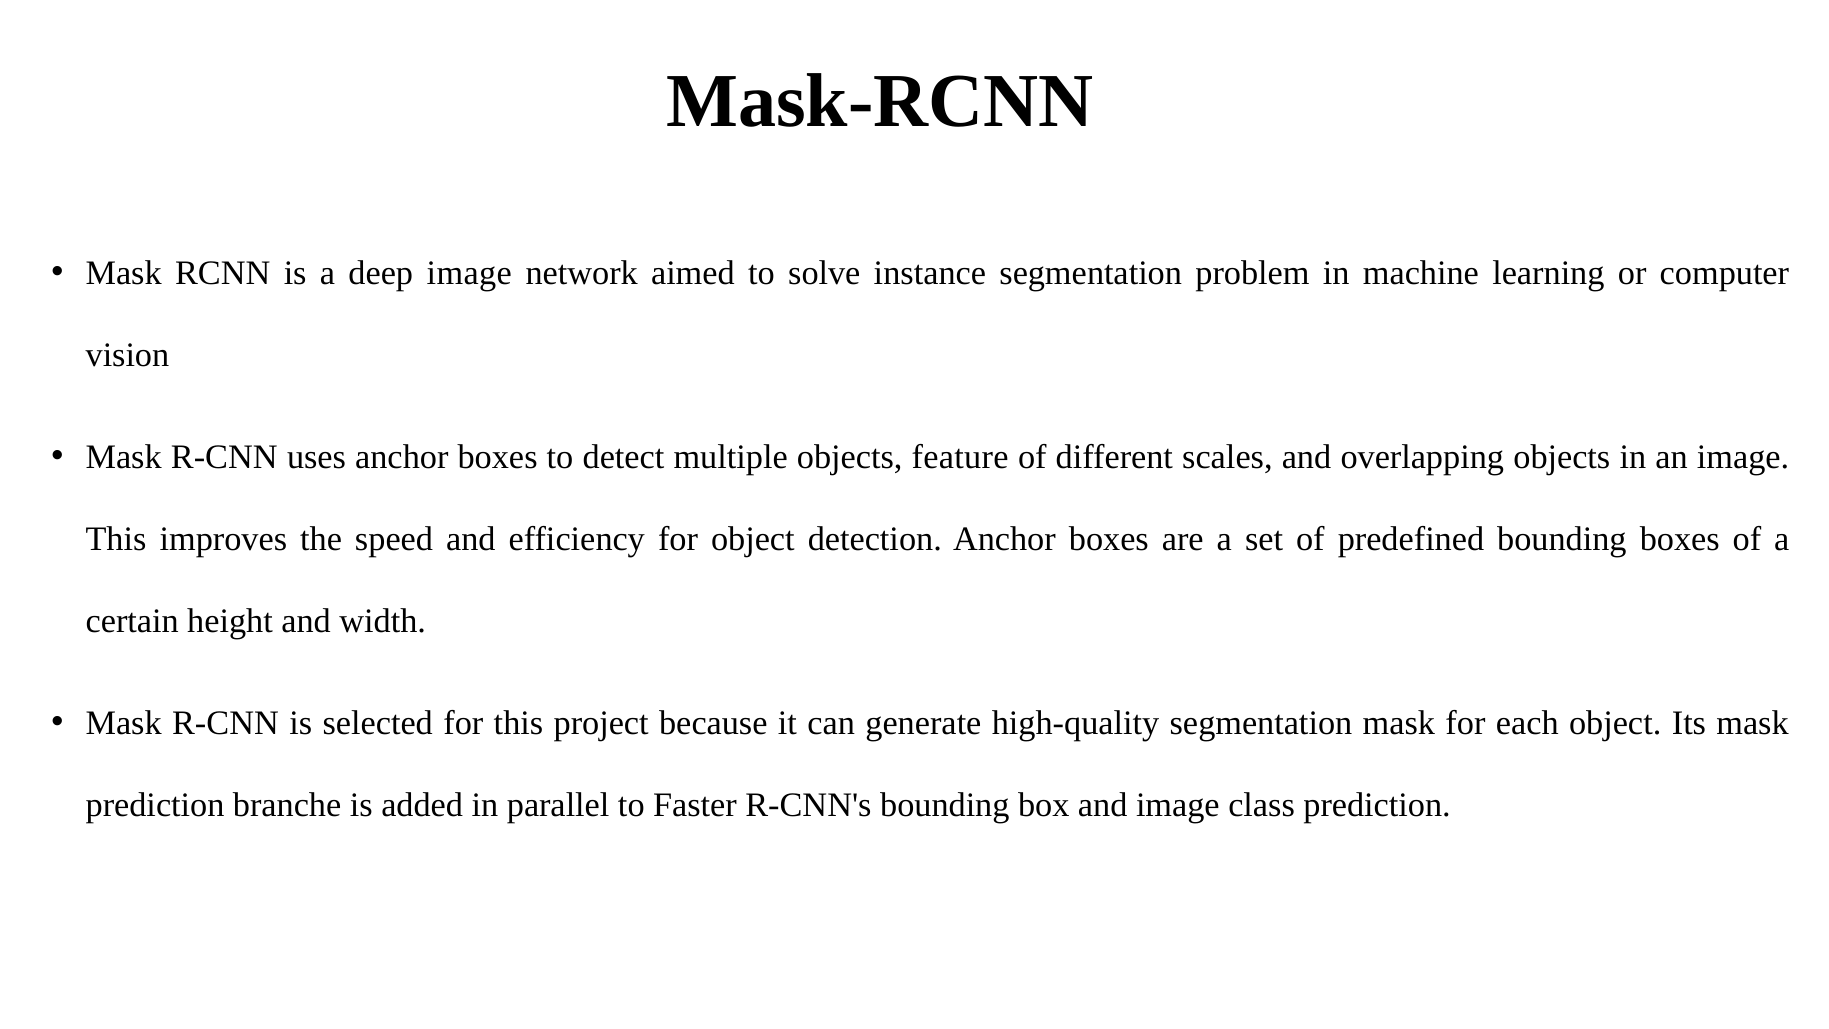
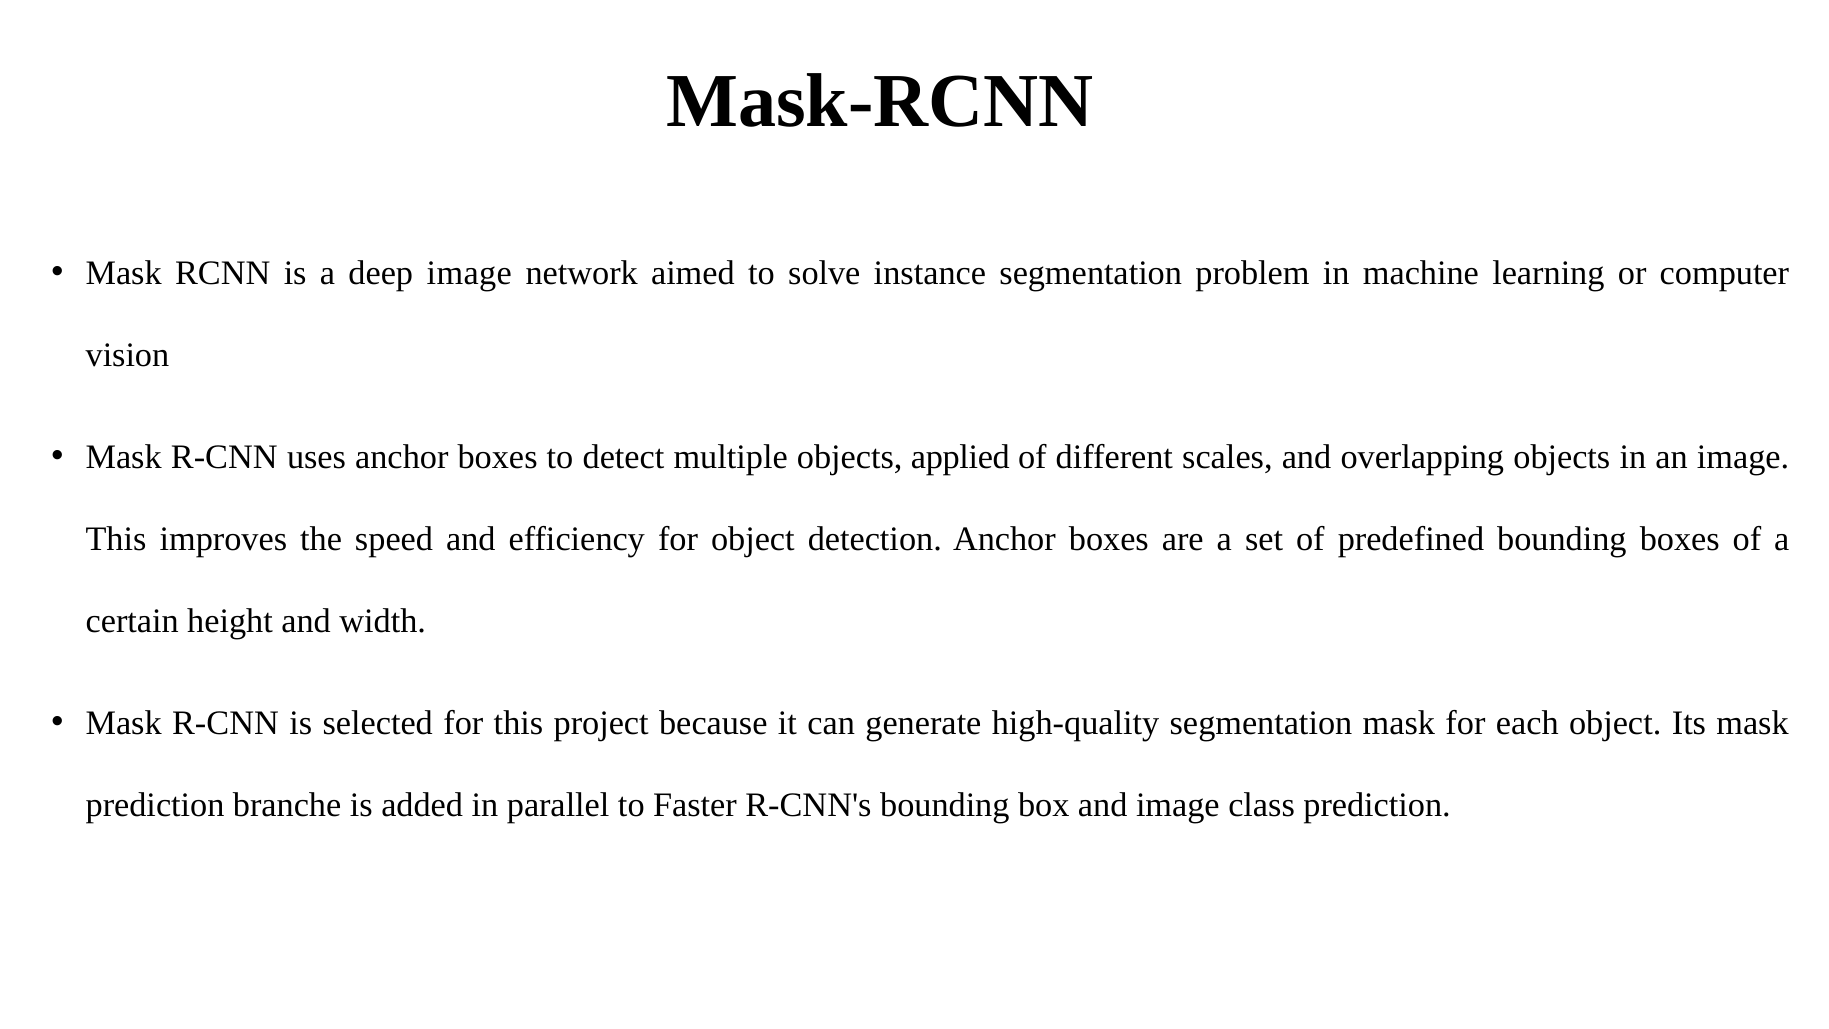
feature: feature -> applied
